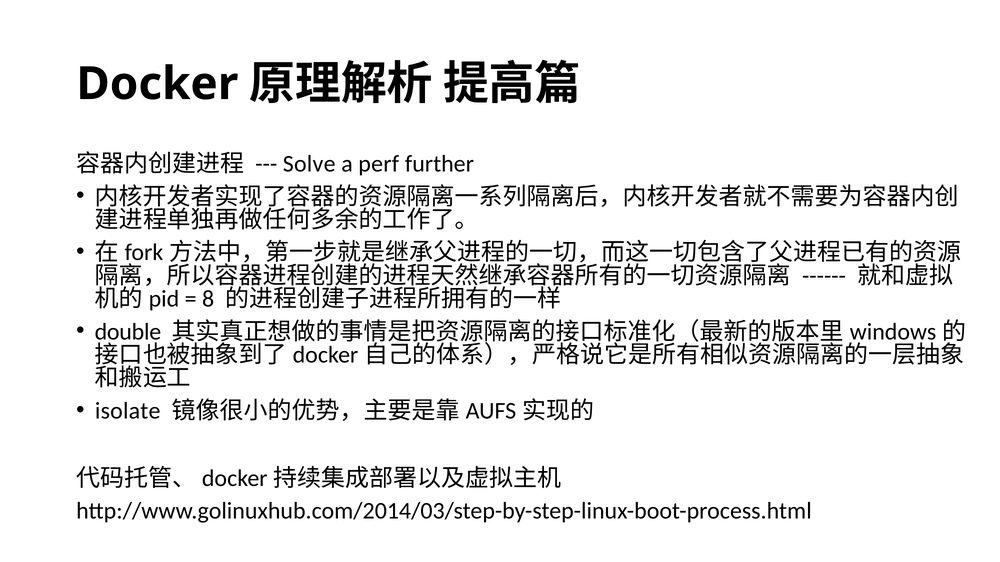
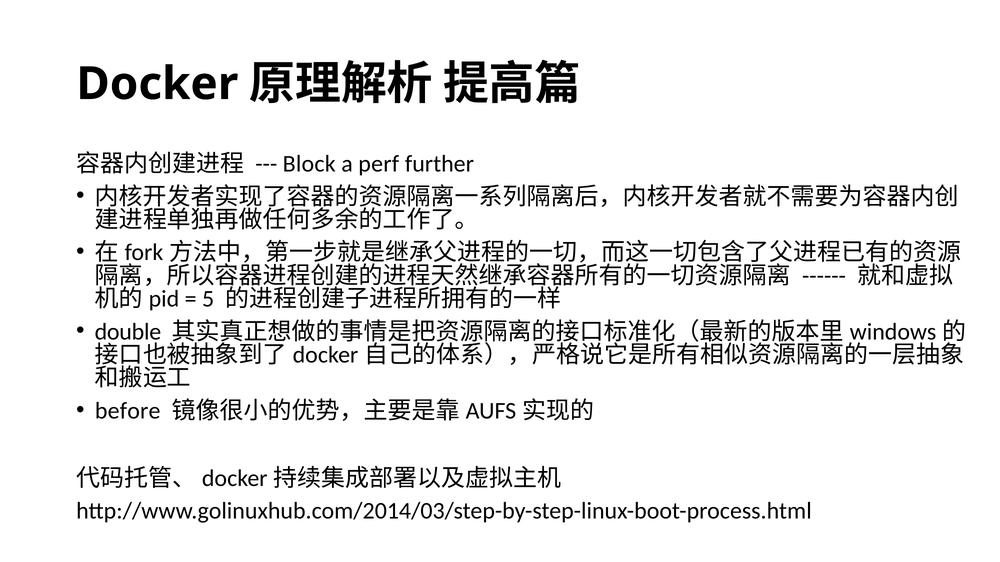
Solve: Solve -> Block
8: 8 -> 5
isolate: isolate -> before
